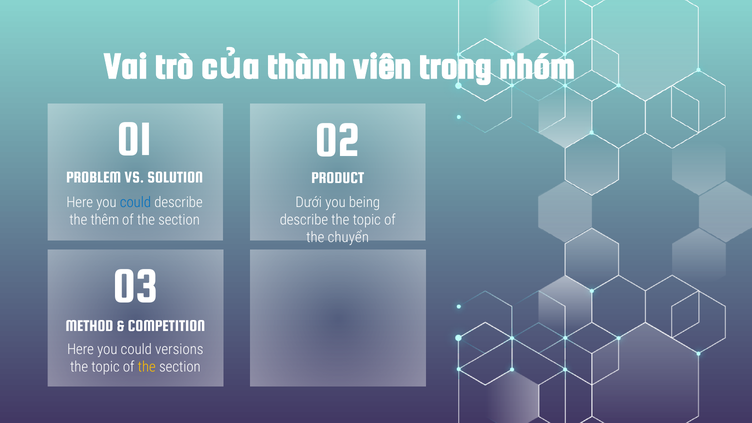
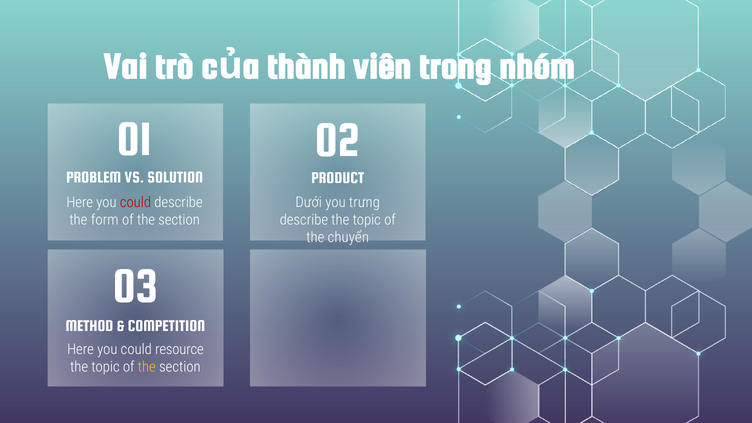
could at (135, 203) colour: blue -> red
being: being -> trưng
thêm: thêm -> form
versions: versions -> resource
